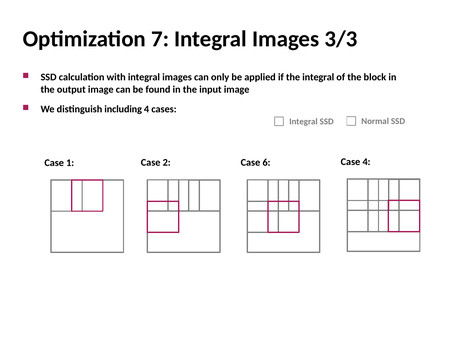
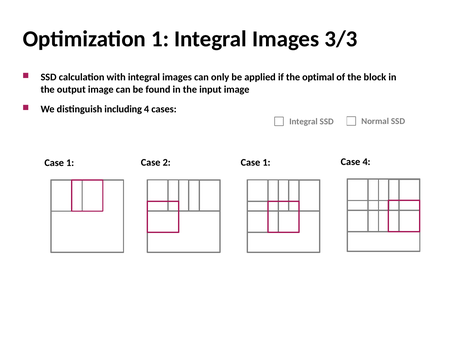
Optimization 7: 7 -> 1
the integral: integral -> optimal
2 Case 6: 6 -> 1
